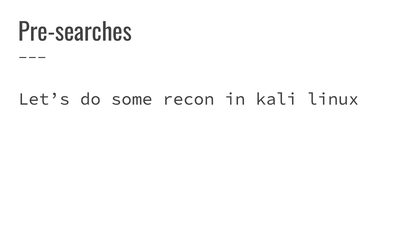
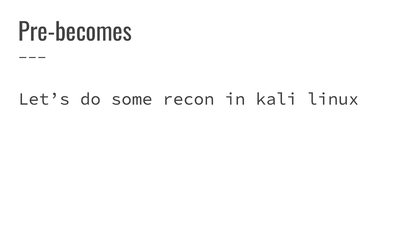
Pre-searches: Pre-searches -> Pre-becomes
